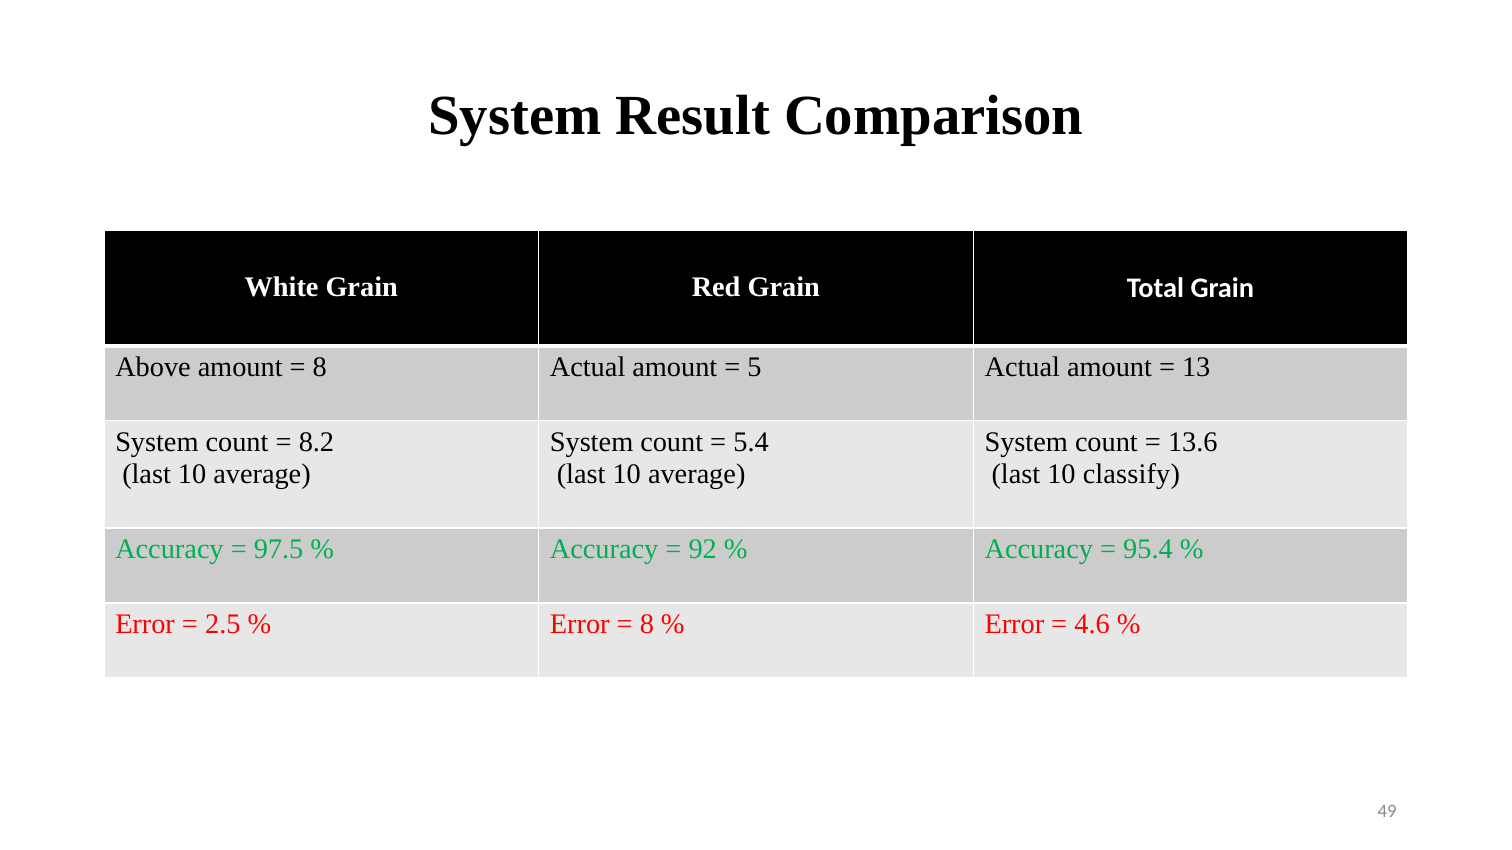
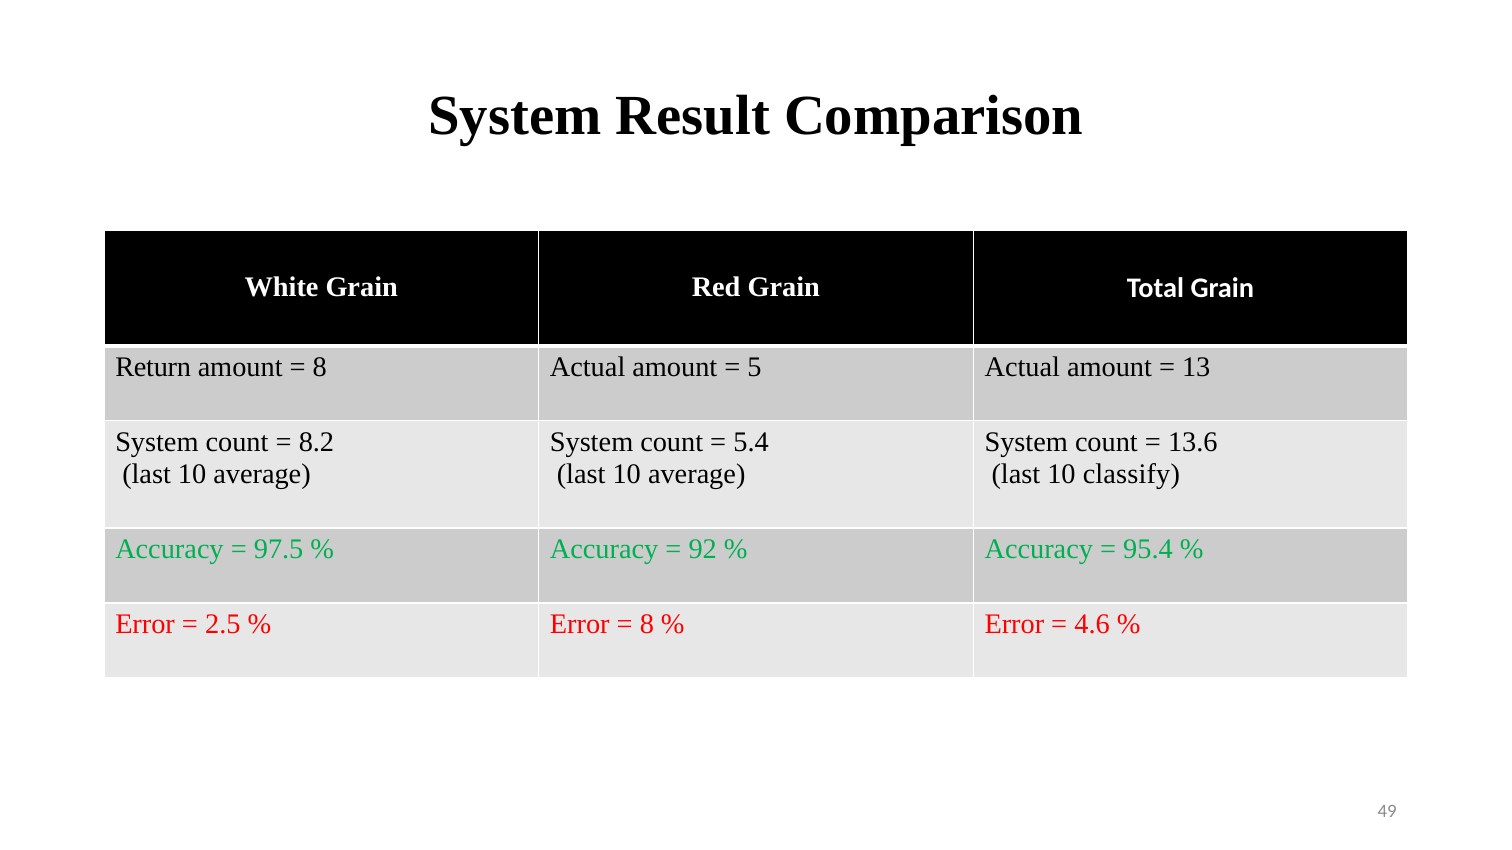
Above: Above -> Return
